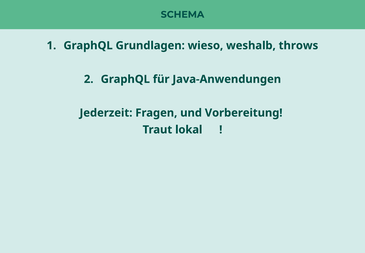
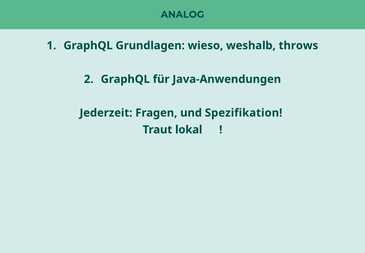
SCHEMA: SCHEMA -> ANALOG
Vorbereitung: Vorbereitung -> Spezifikation
